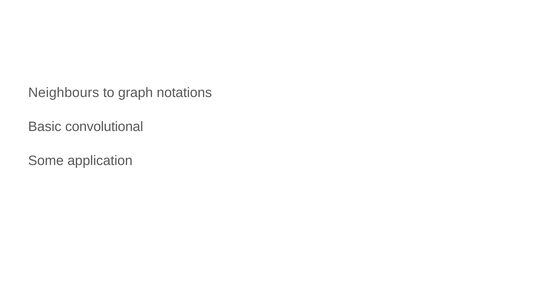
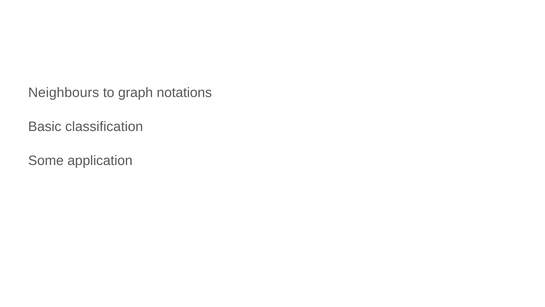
convolutional: convolutional -> classification
